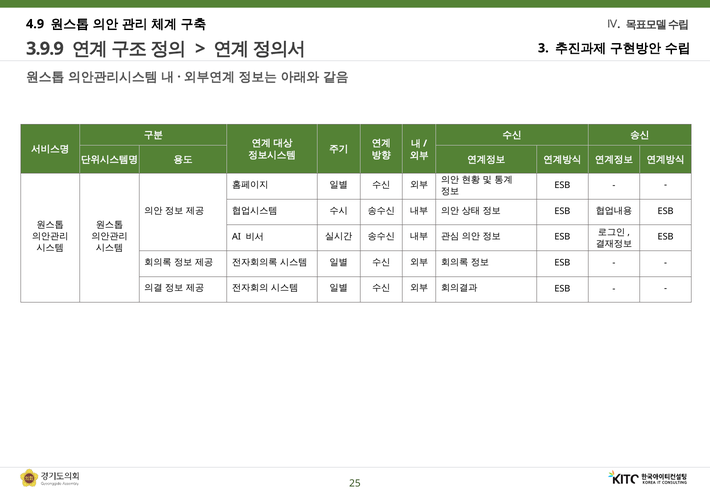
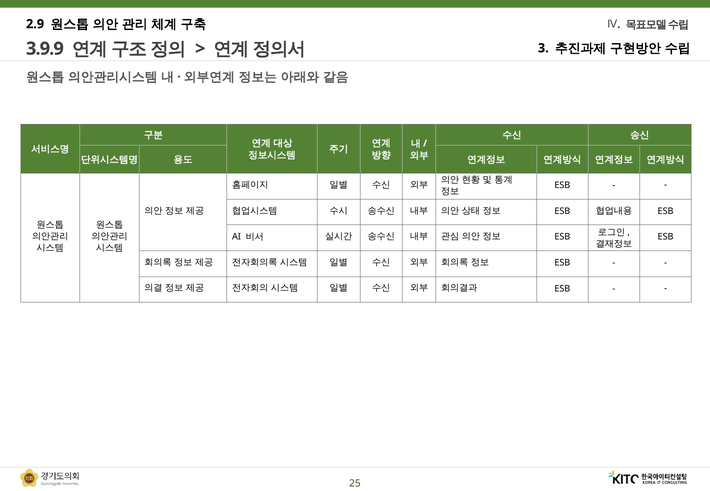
4.9: 4.9 -> 2.9
